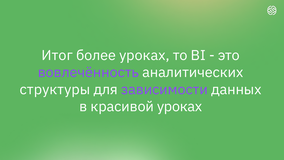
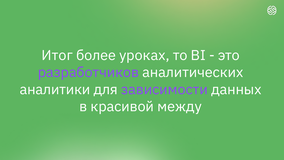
вовлечённость: вовлечённость -> разработчиков
структуры: структуры -> аналитики
красивой уроках: уроках -> между
